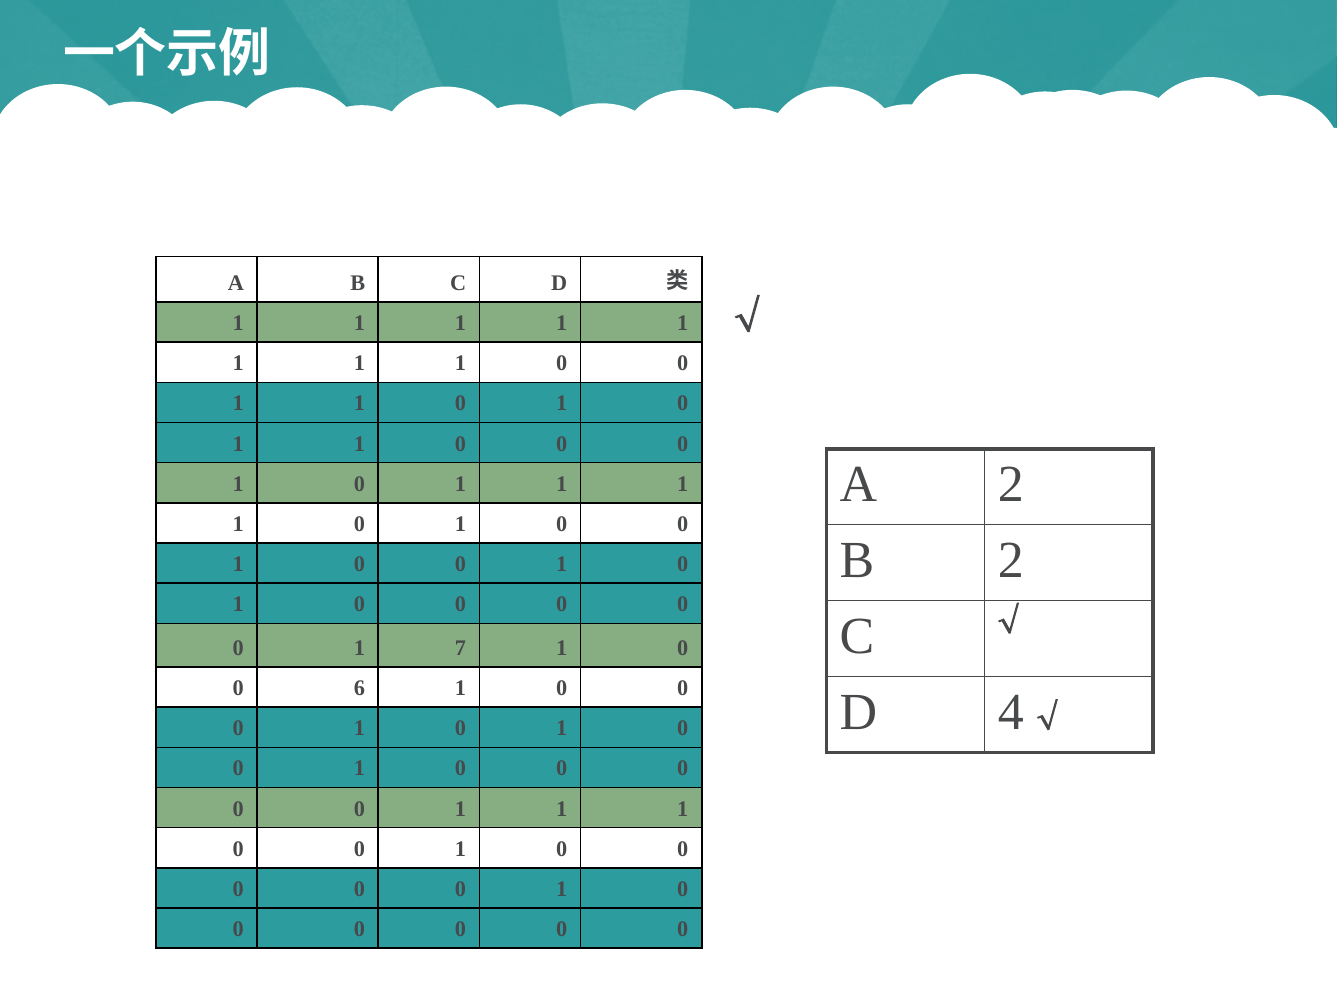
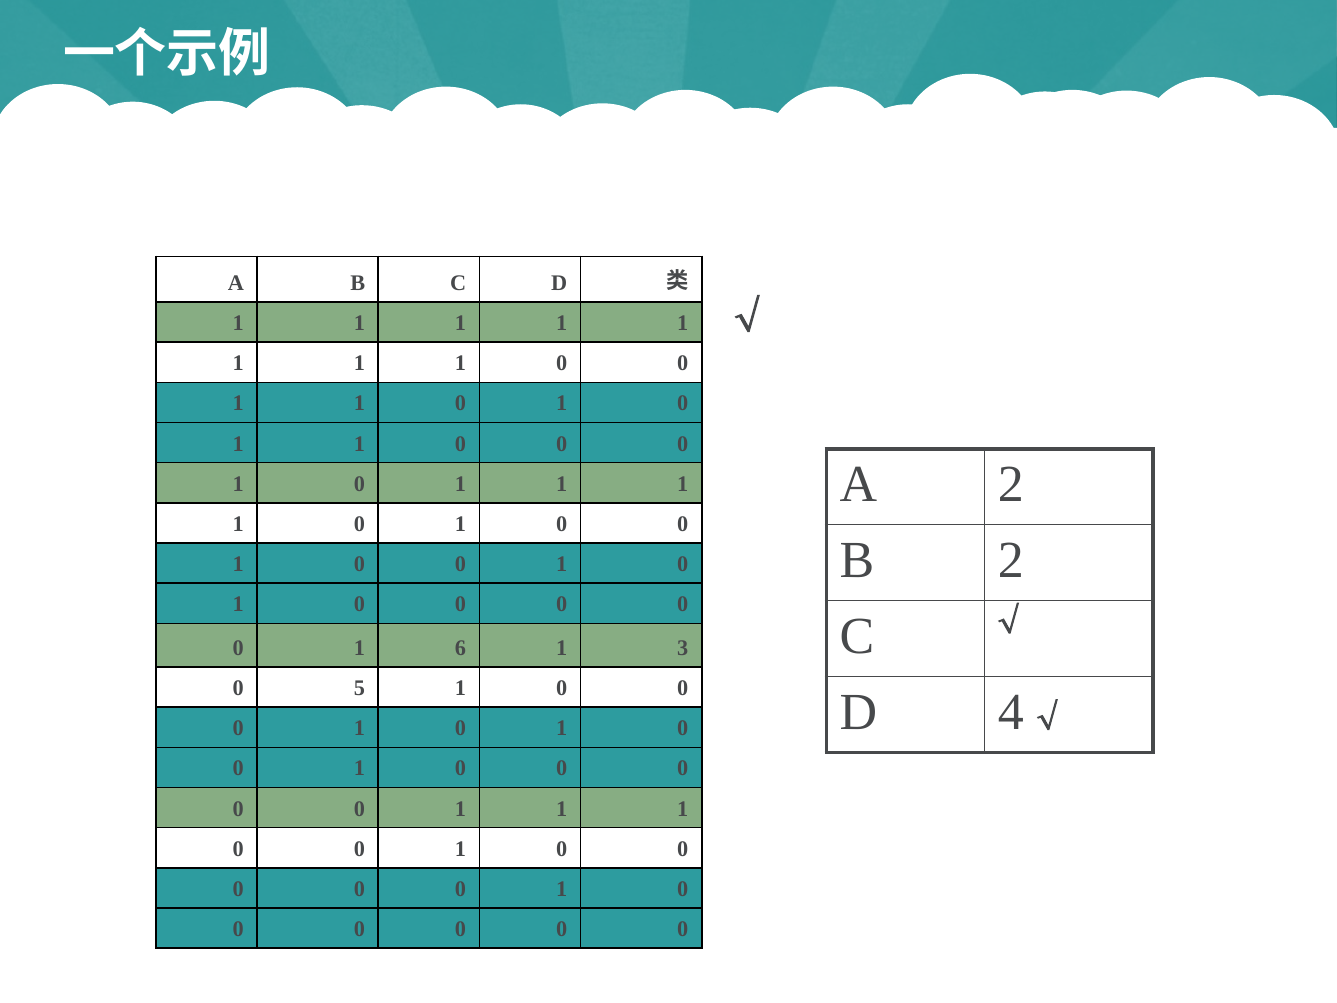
7: 7 -> 6
0 at (683, 648): 0 -> 3
6: 6 -> 5
